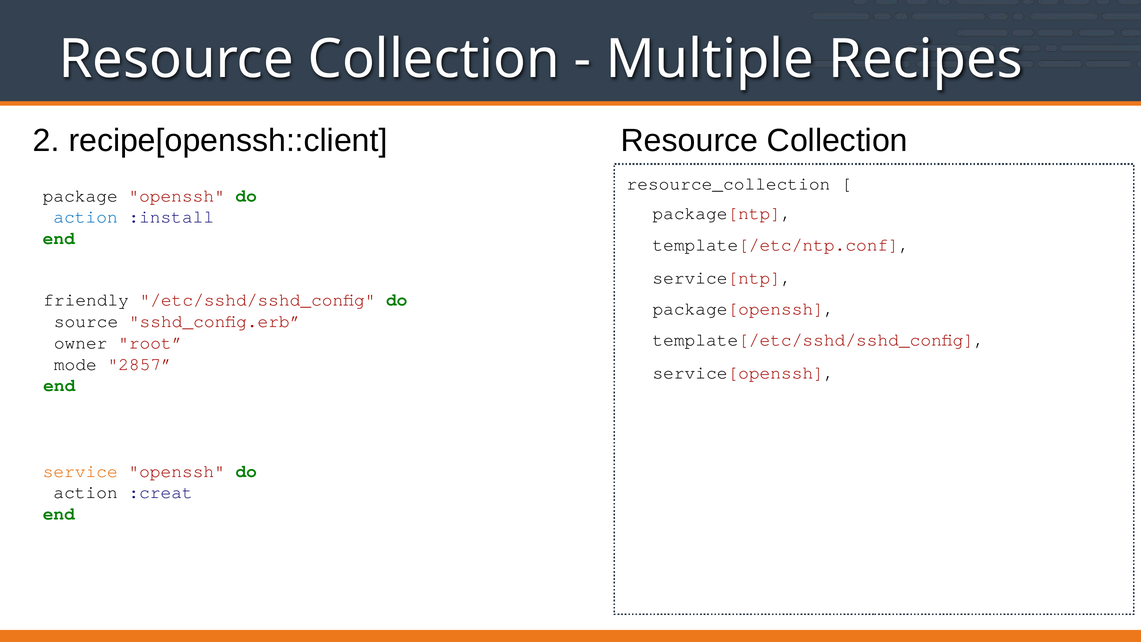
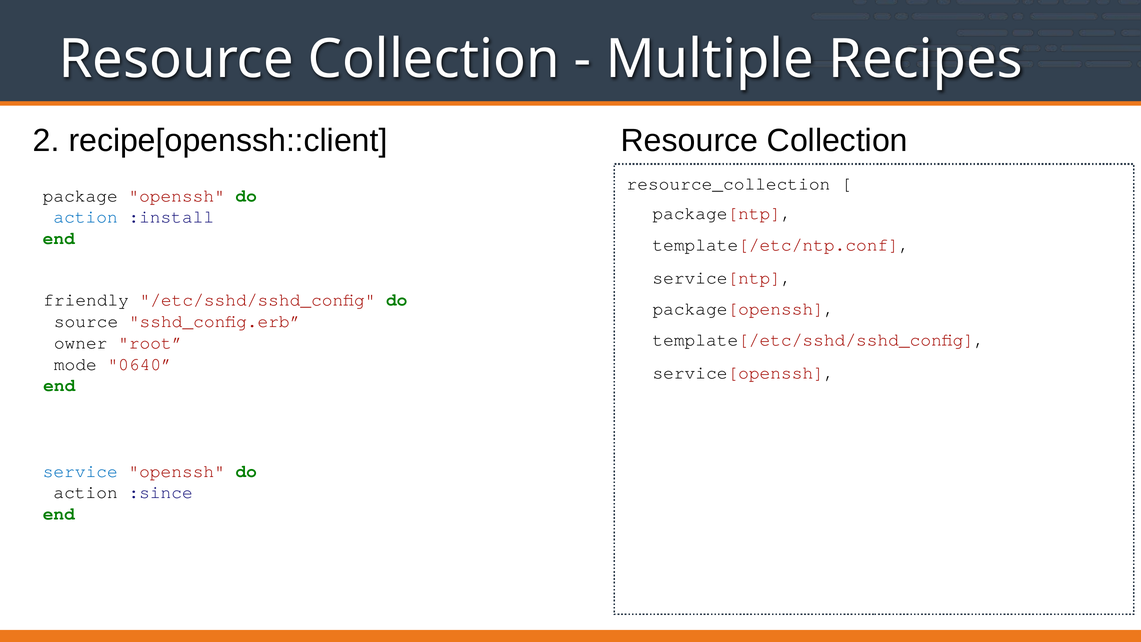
2857: 2857 -> 0640
service colour: orange -> blue
:creat: :creat -> :since
